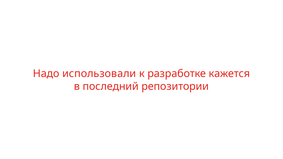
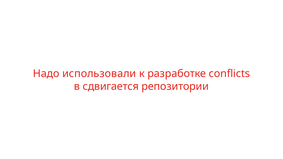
кажется: кажется -> conflicts
последний: последний -> сдвигается
